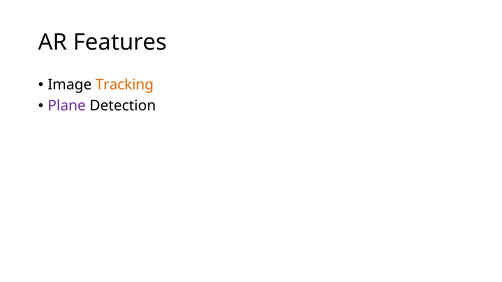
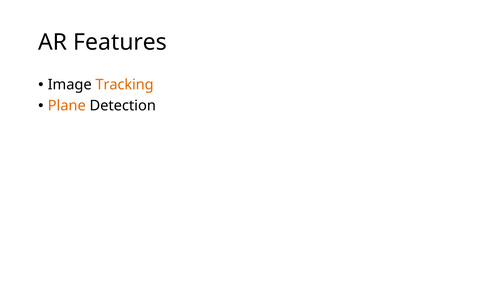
Plane colour: purple -> orange
